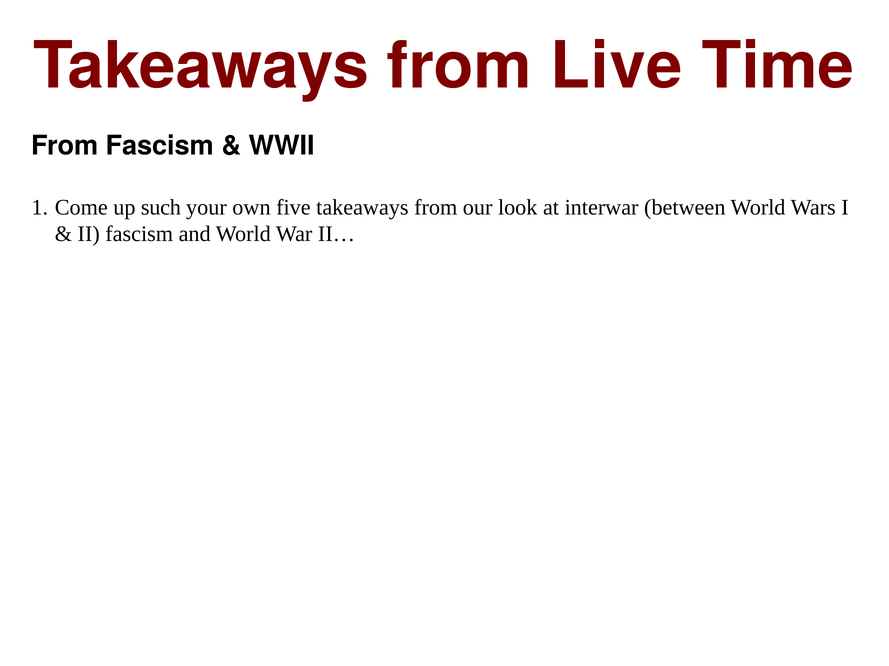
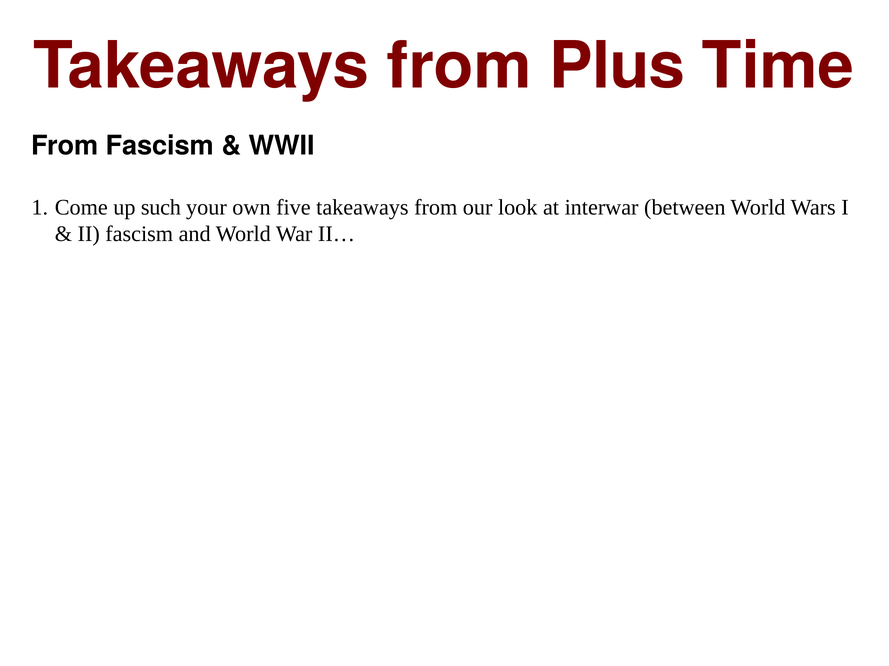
Live: Live -> Plus
